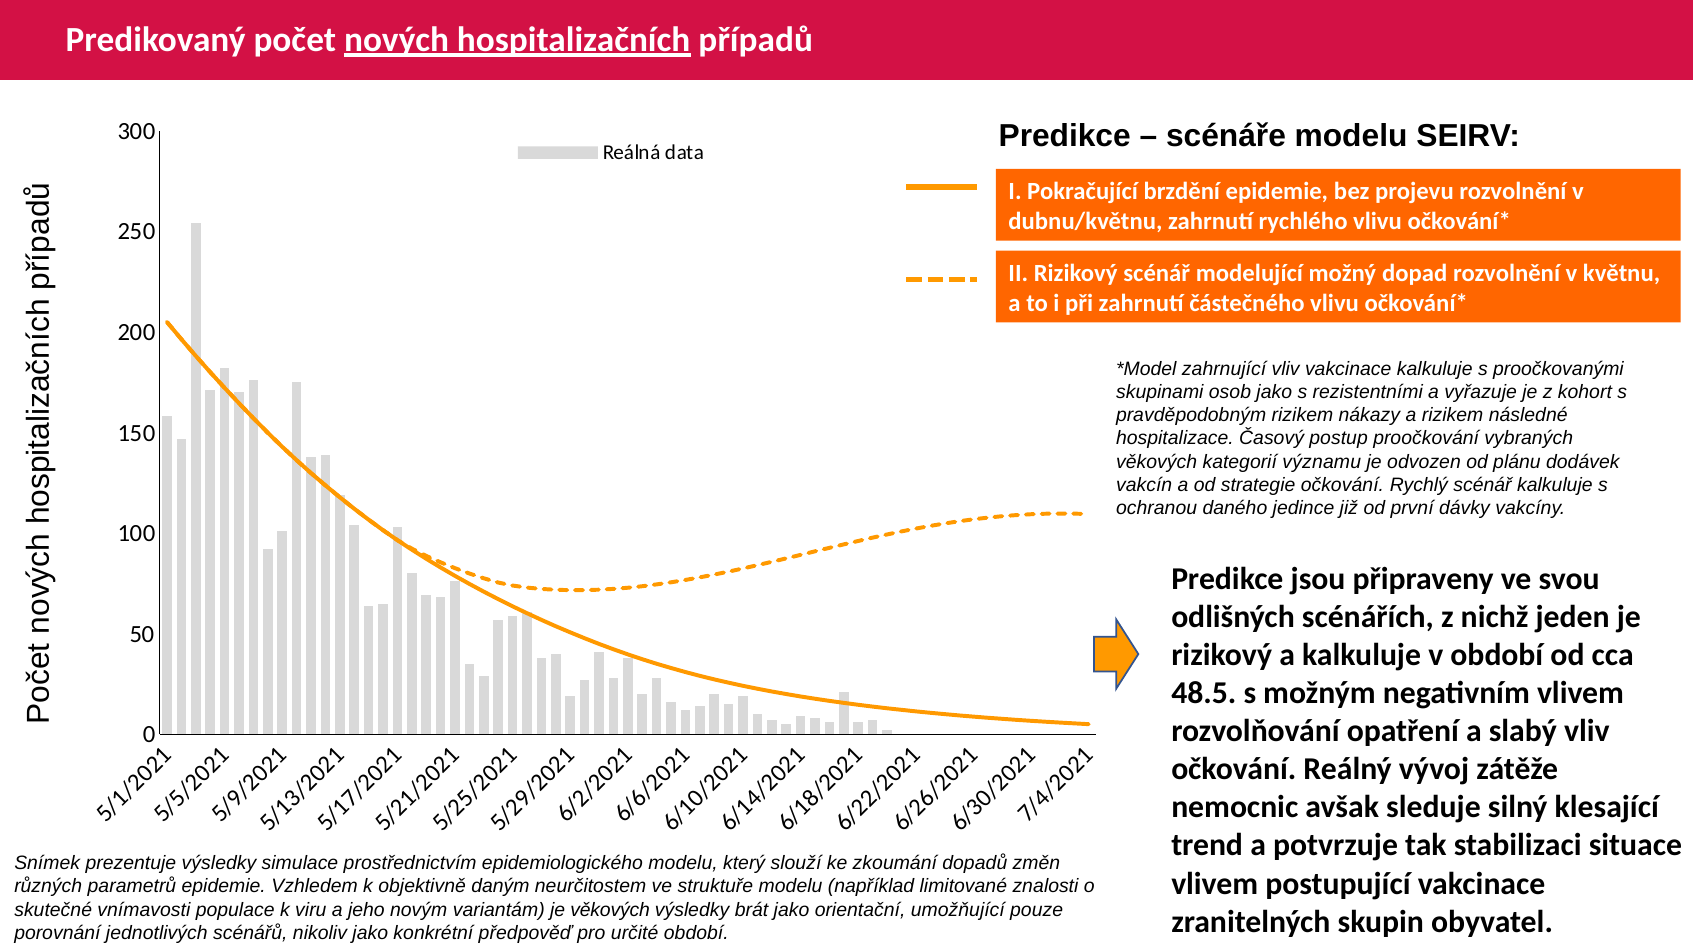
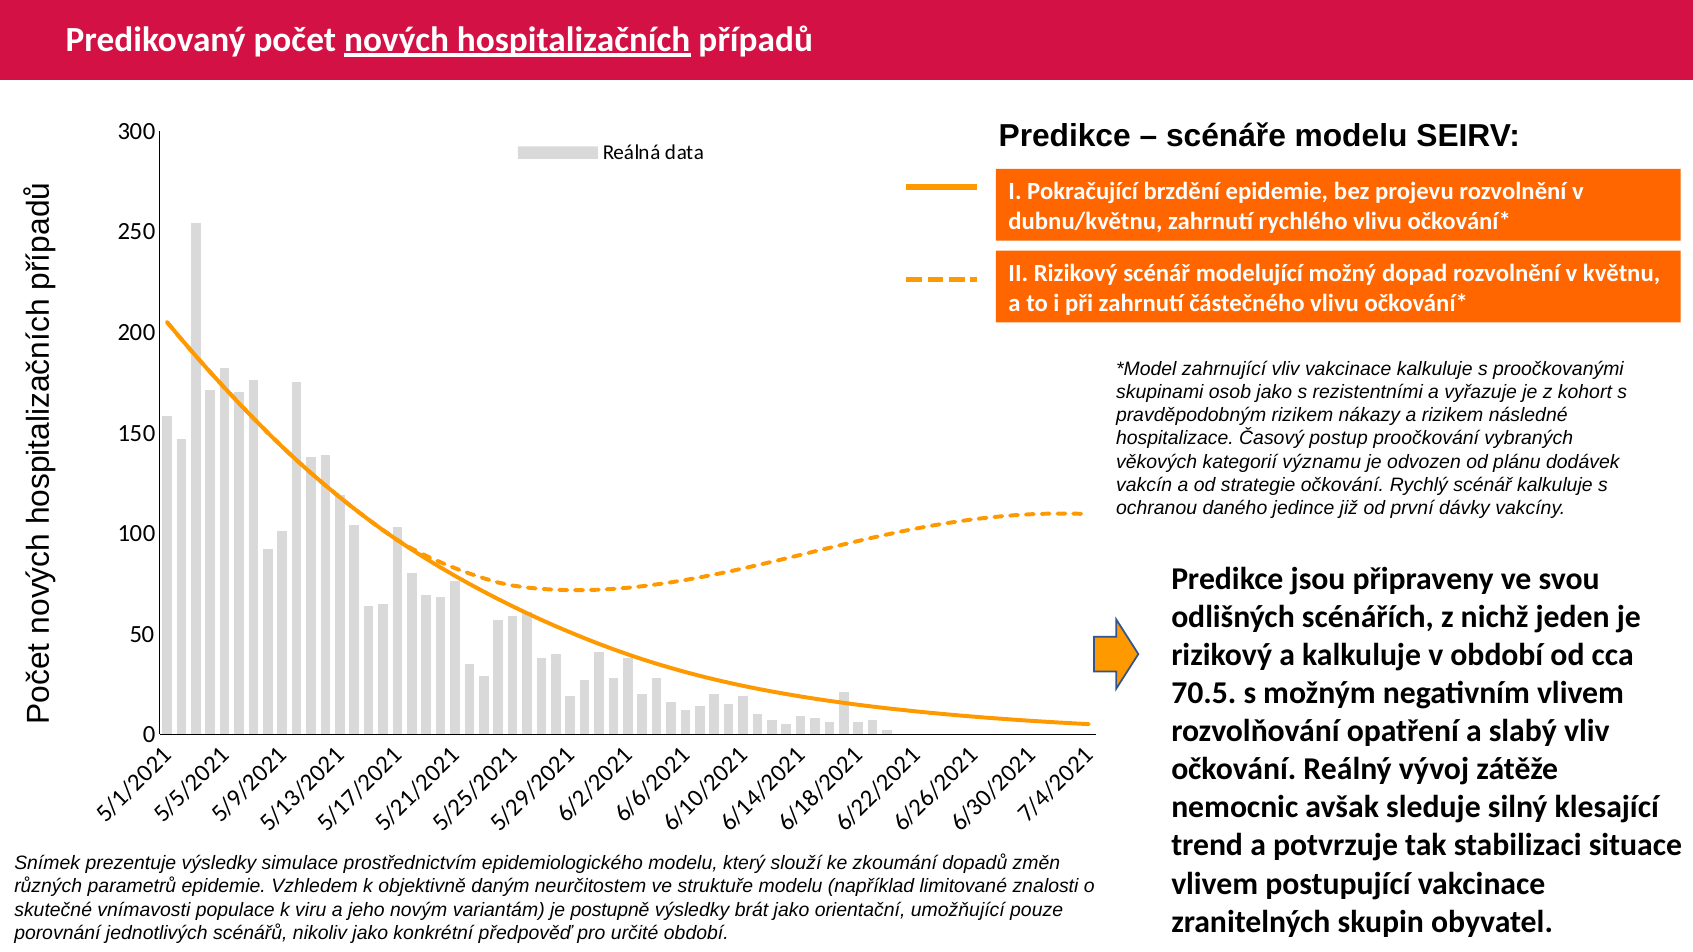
48.5: 48.5 -> 70.5
je věkových: věkových -> postupně
